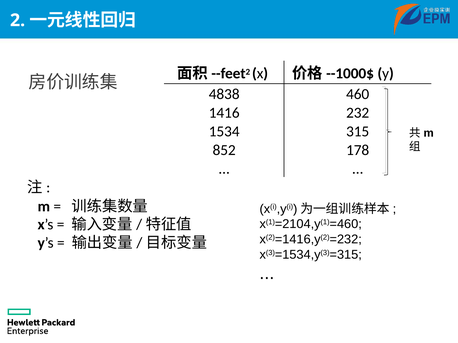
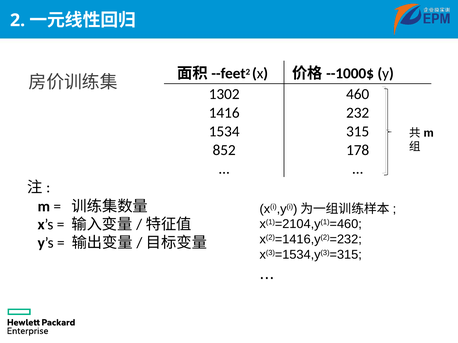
4838: 4838 -> 1302
